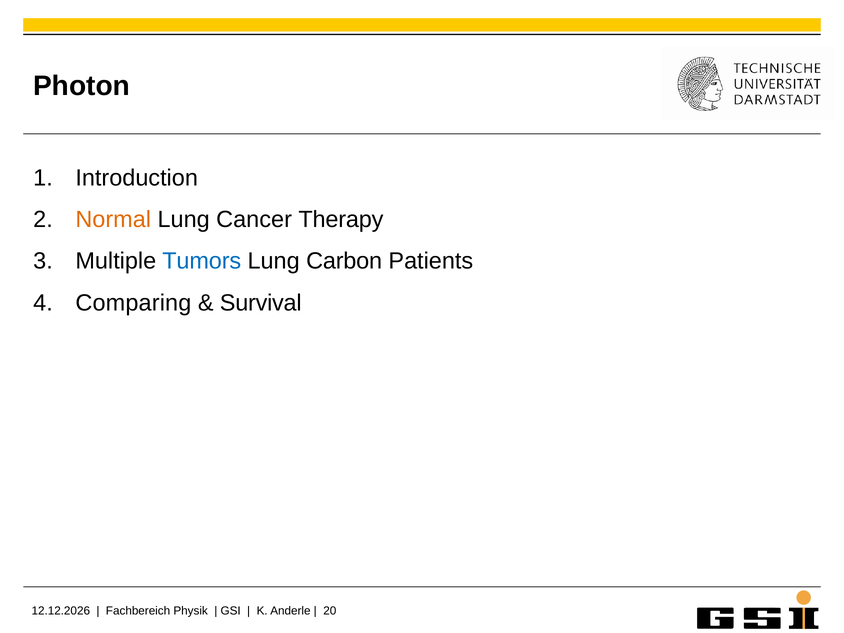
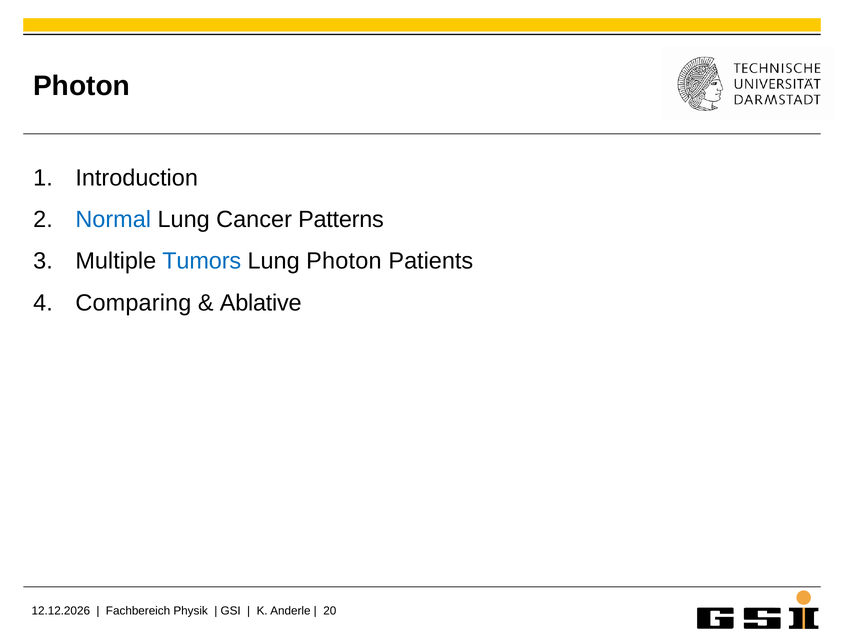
Normal colour: orange -> blue
Therapy: Therapy -> Patterns
Lung Carbon: Carbon -> Photon
Survival: Survival -> Ablative
